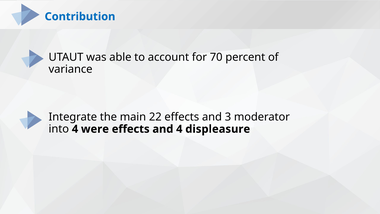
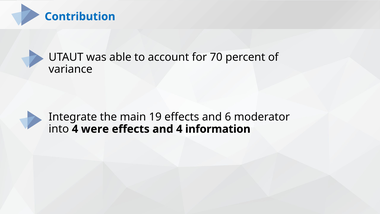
22: 22 -> 19
3: 3 -> 6
displeasure: displeasure -> information
